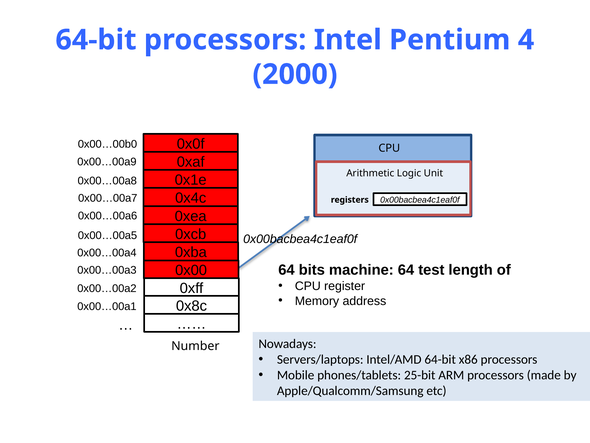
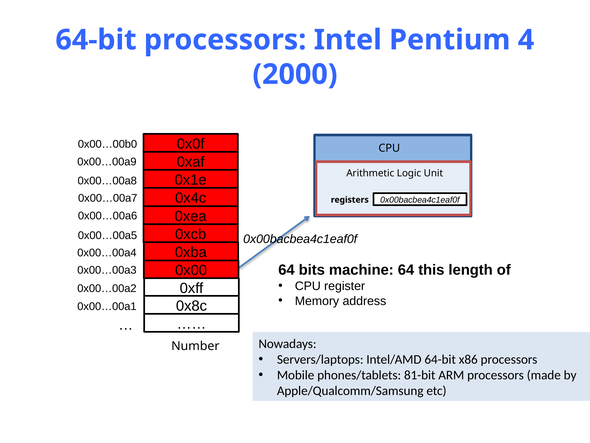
test: test -> this
25-bit: 25-bit -> 81-bit
